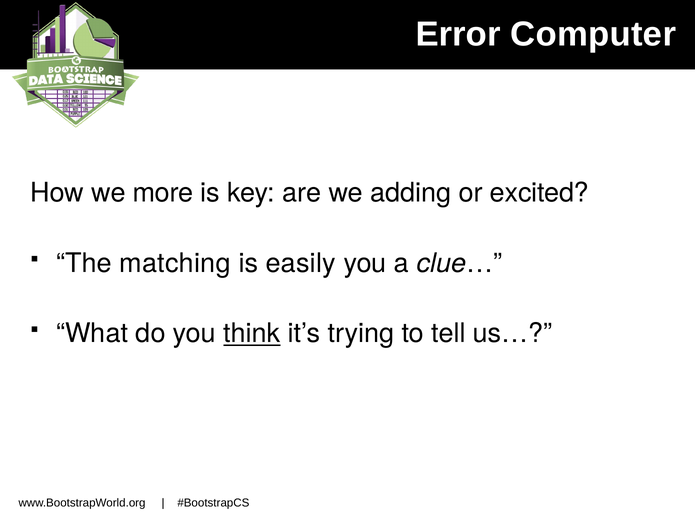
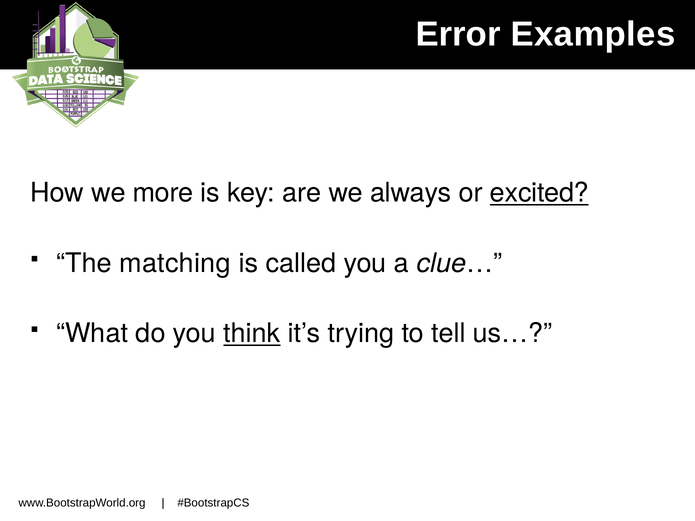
Computer: Computer -> Examples
adding: adding -> always
excited underline: none -> present
easily: easily -> called
